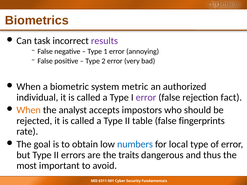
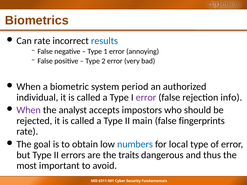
Can task: task -> rate
results colour: purple -> blue
metric: metric -> period
fact: fact -> info
When at (29, 110) colour: orange -> purple
table: table -> main
